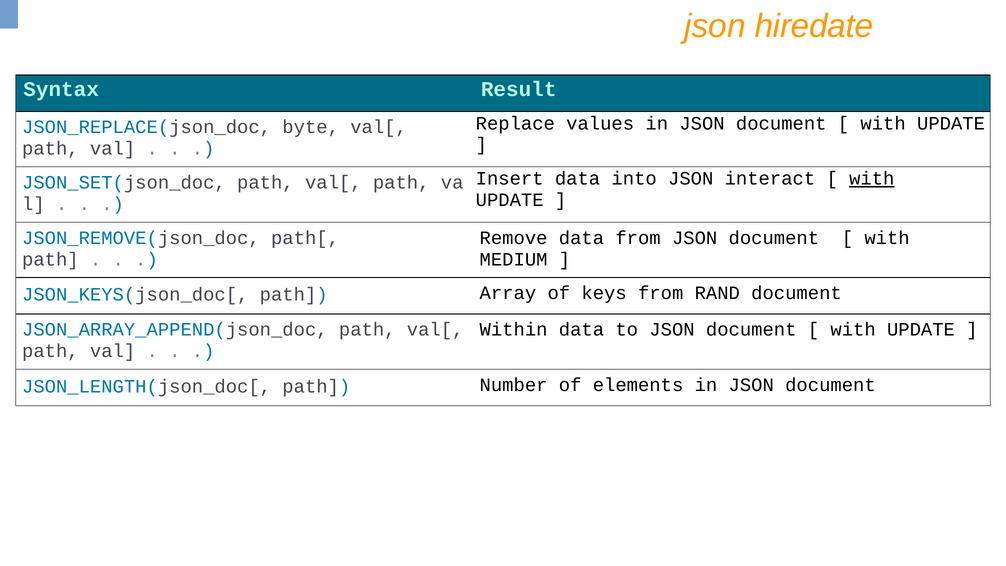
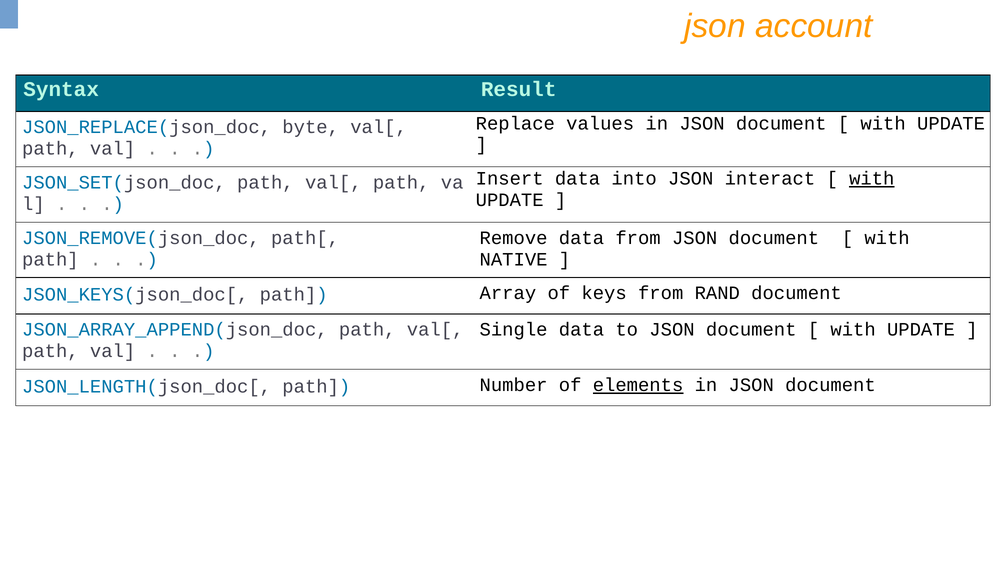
hiredate: hiredate -> account
MEDIUM: MEDIUM -> NATIVE
Within: Within -> Single
elements underline: none -> present
